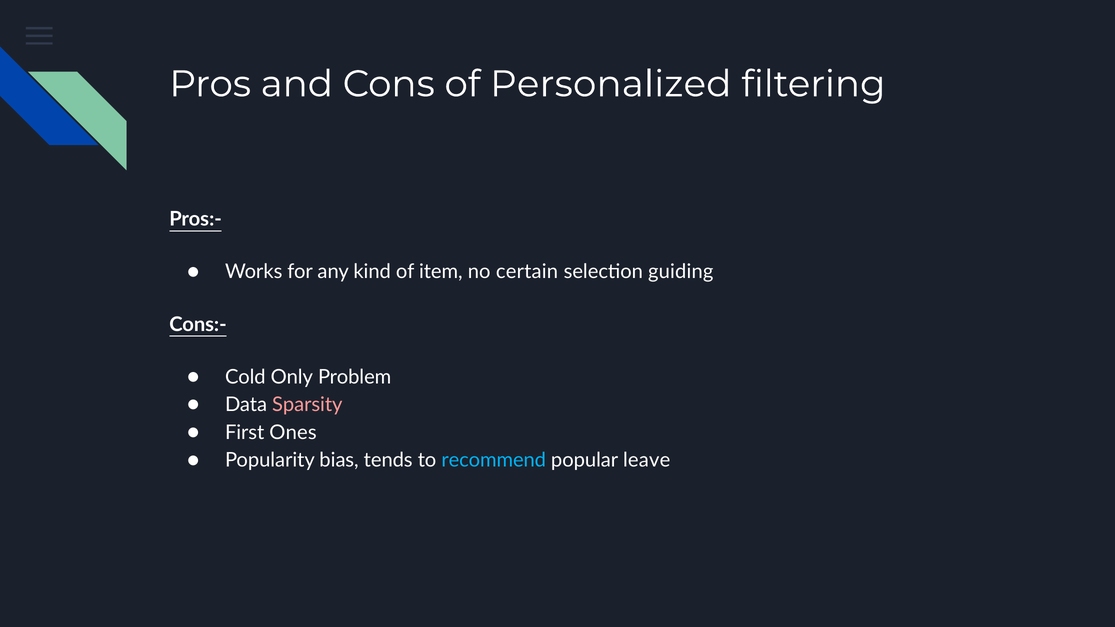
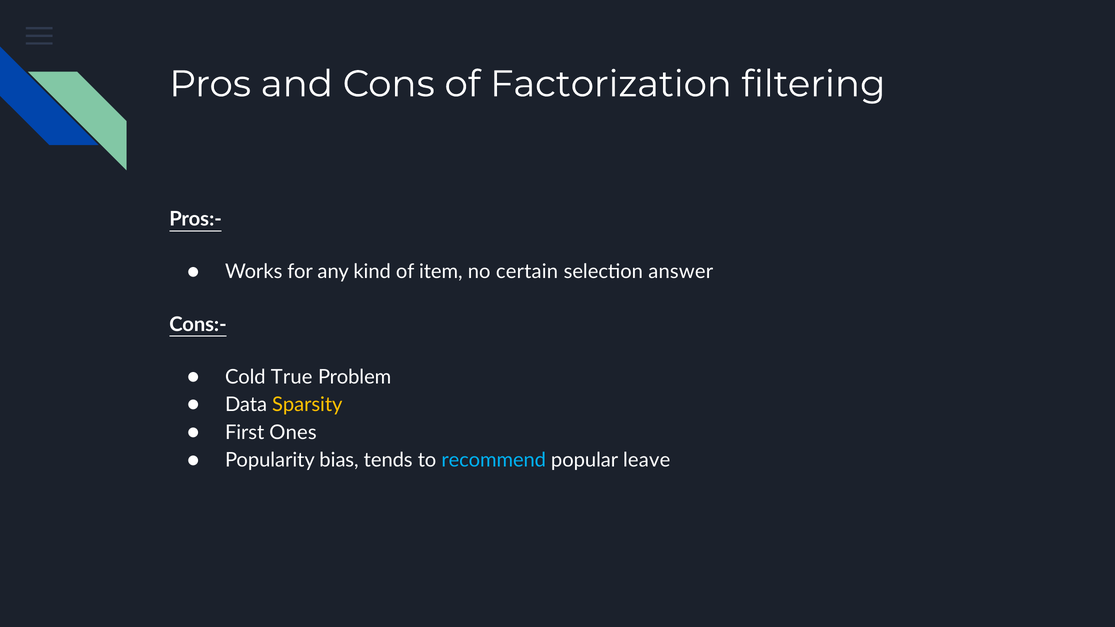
Personalized: Personalized -> Factorization
guiding: guiding -> answer
Only: Only -> True
Sparsity colour: pink -> yellow
